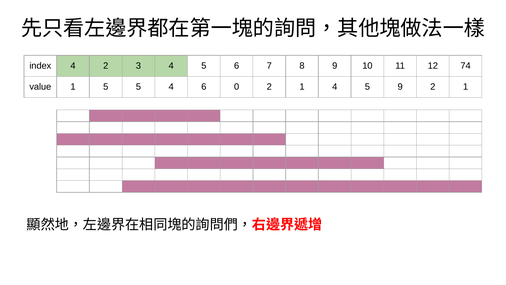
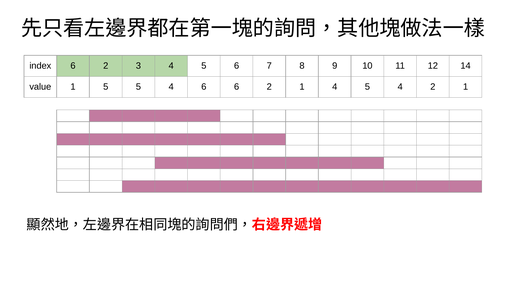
index 4: 4 -> 6
74: 74 -> 14
6 0: 0 -> 6
4 5 9: 9 -> 4
